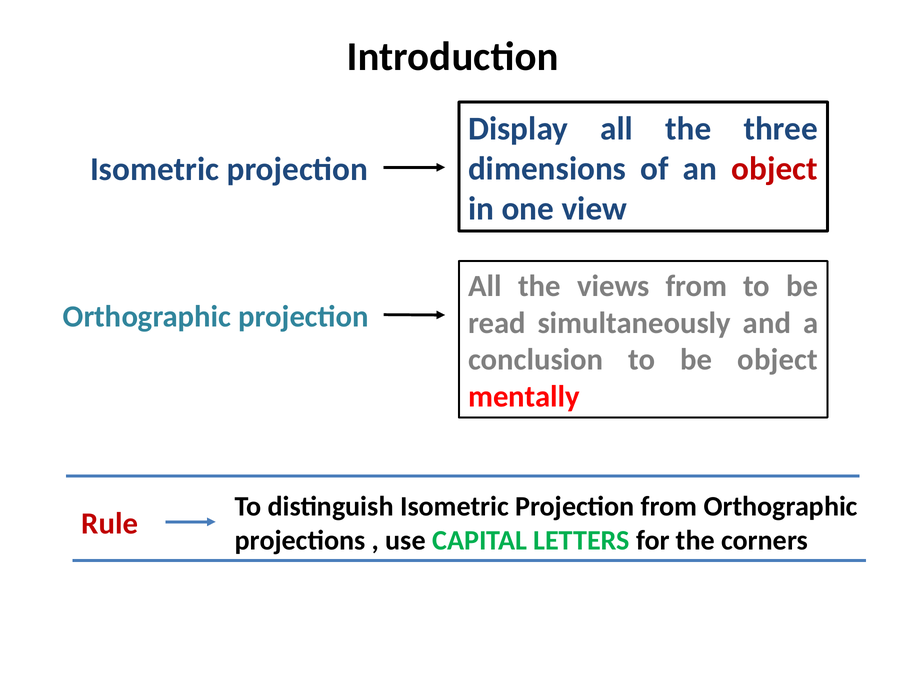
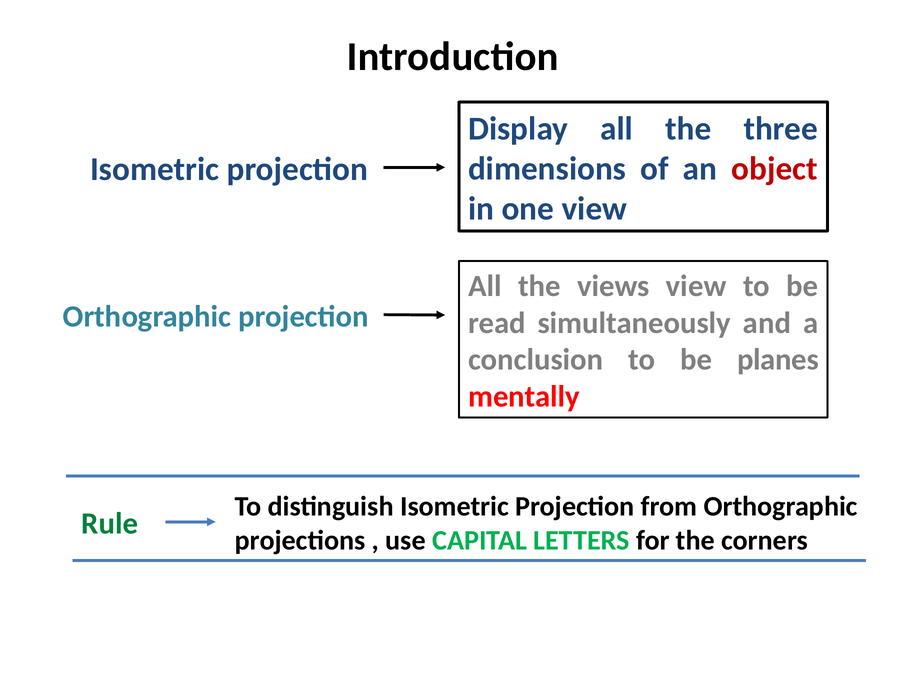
views from: from -> view
be object: object -> planes
Rule colour: red -> green
